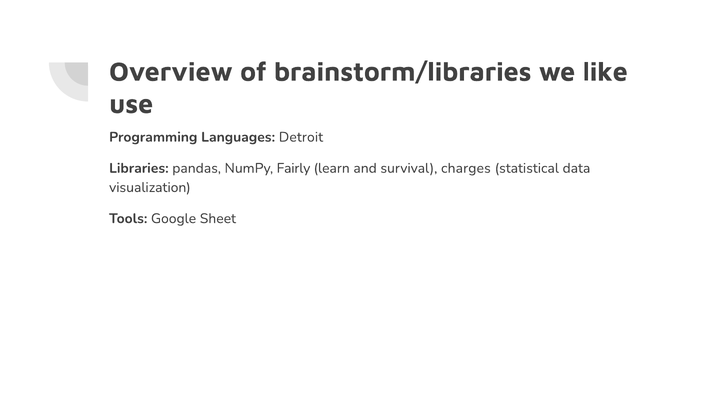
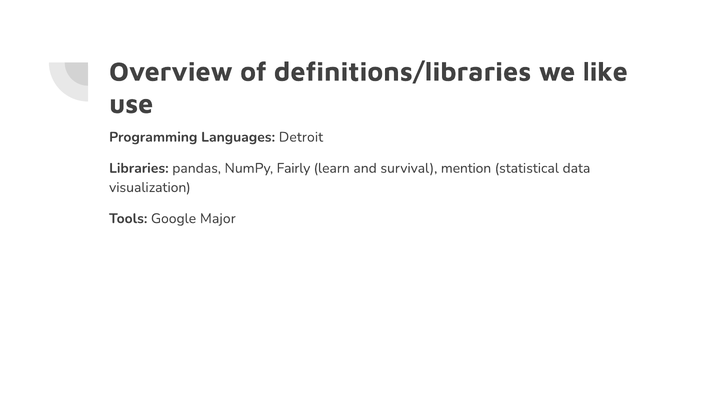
brainstorm/libraries: brainstorm/libraries -> definitions/libraries
charges: charges -> mention
Sheet: Sheet -> Major
